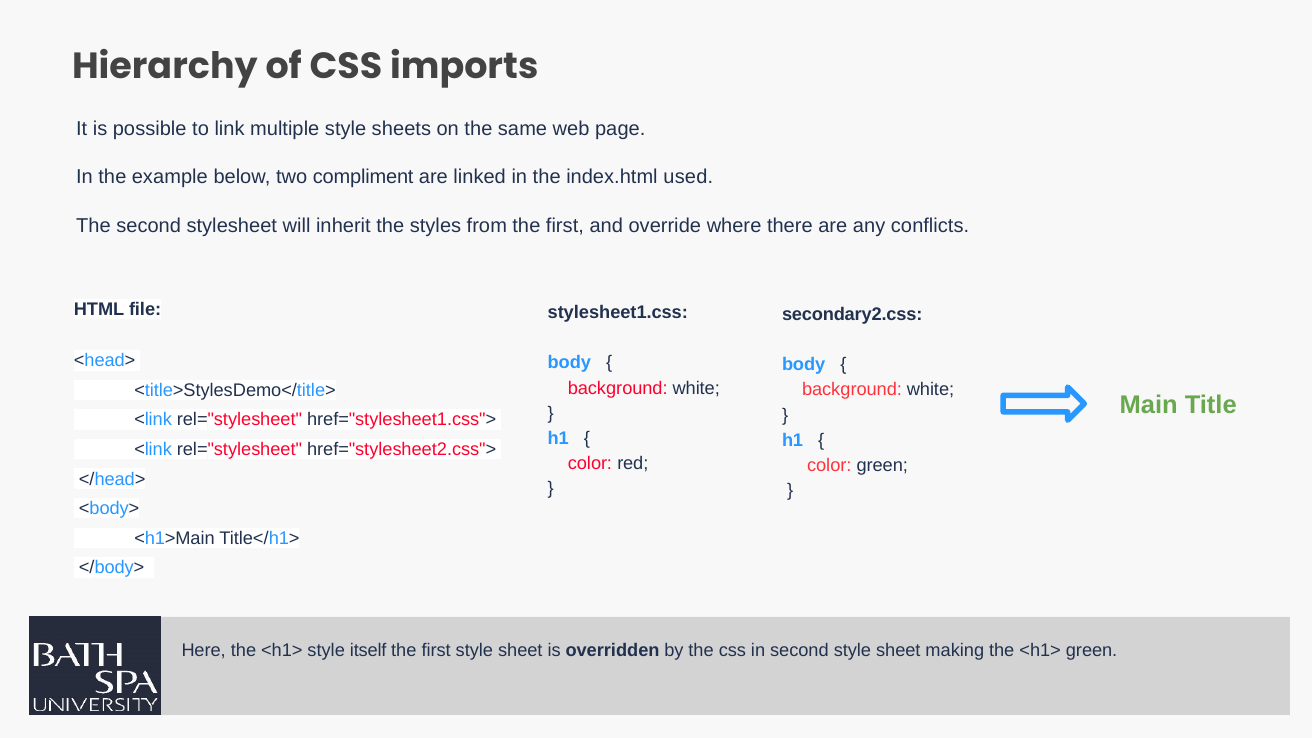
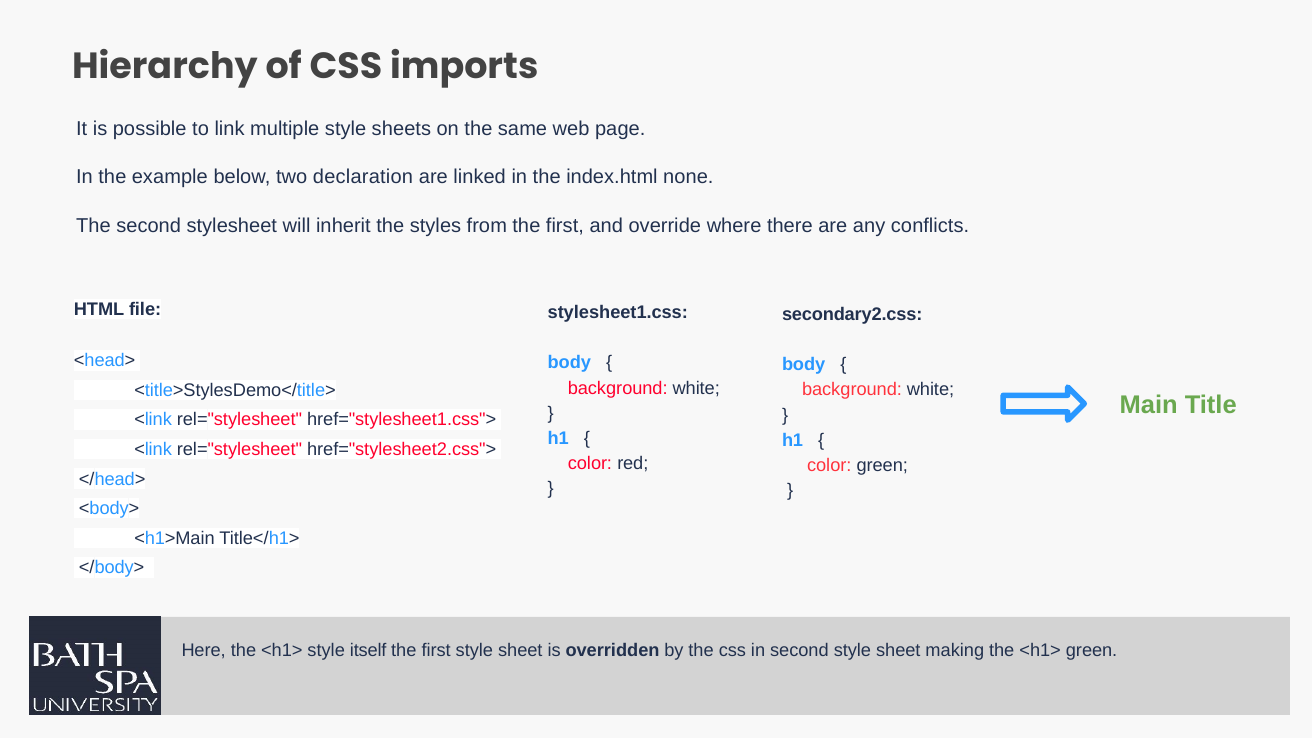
compliment: compliment -> declaration
used: used -> none
